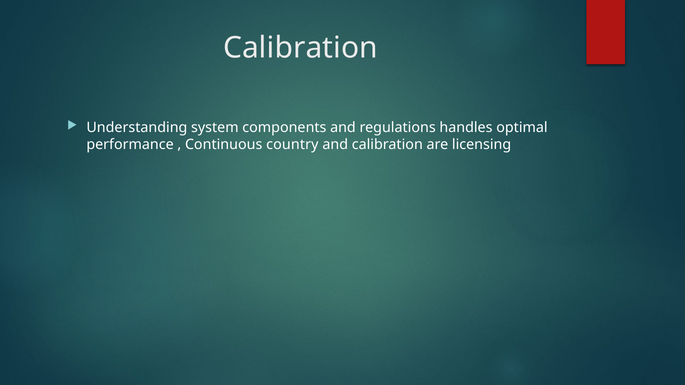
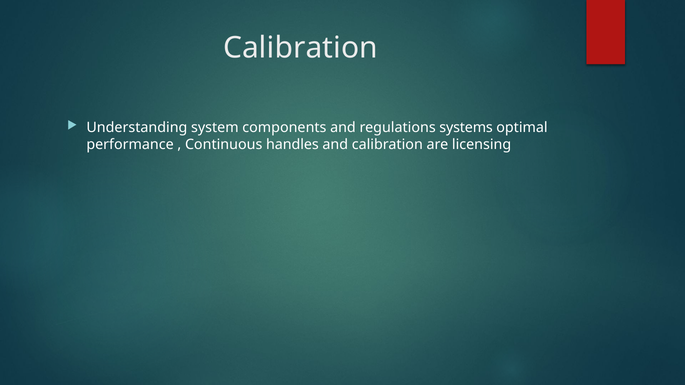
handles: handles -> systems
country: country -> handles
